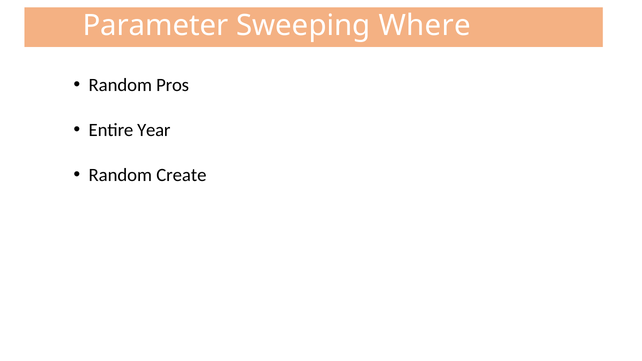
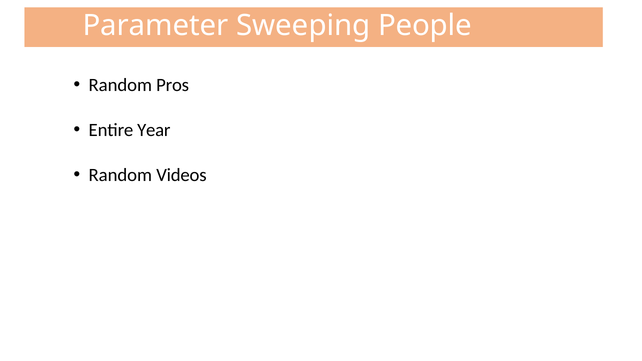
Where: Where -> People
Create: Create -> Videos
